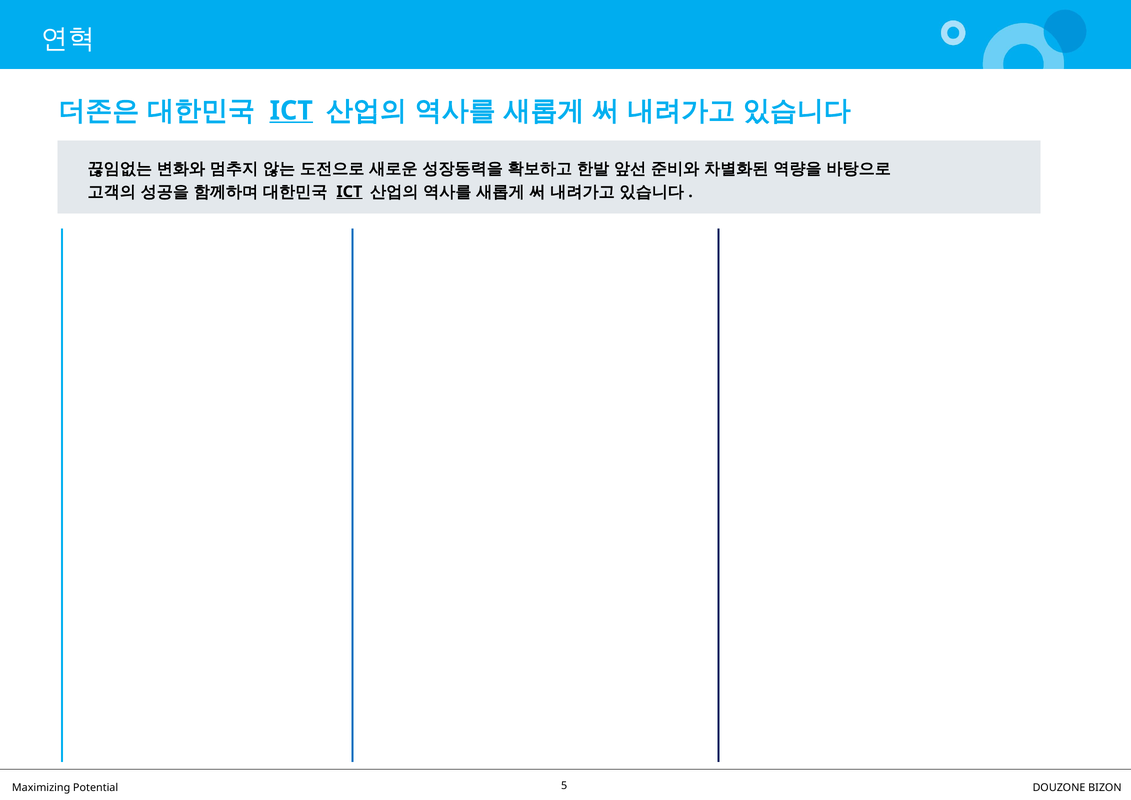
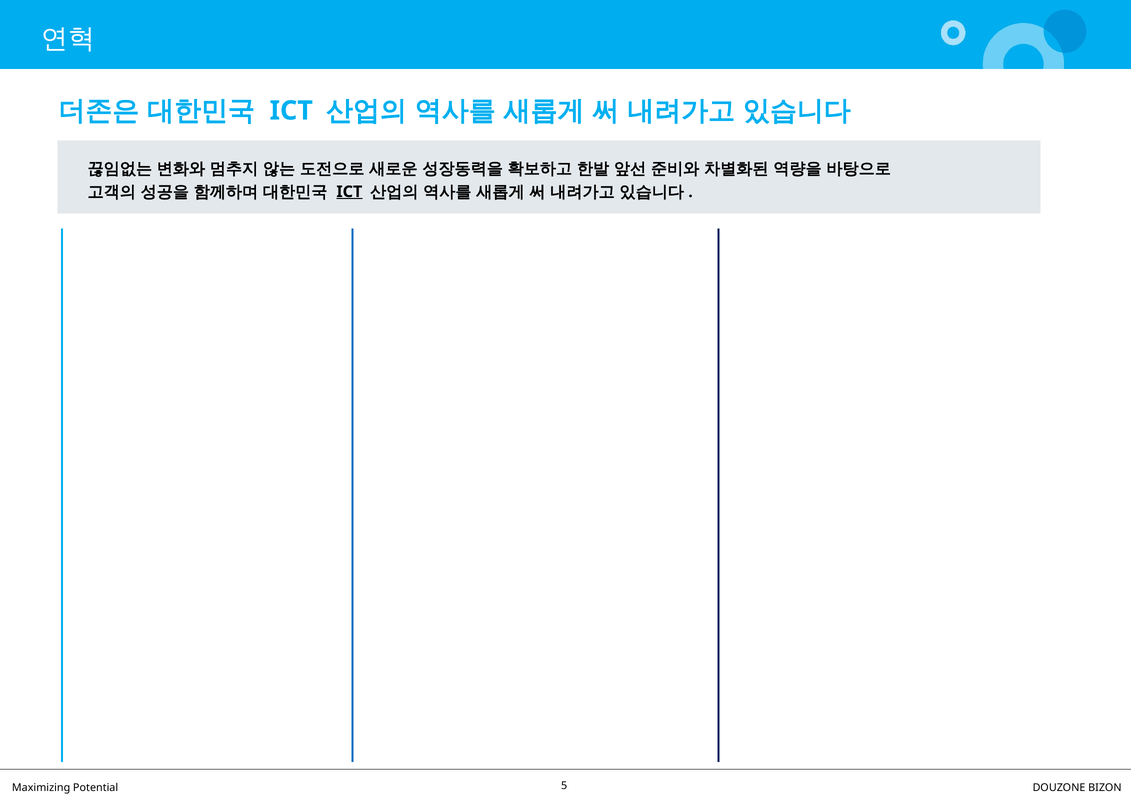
ICT at (291, 111) underline: present -> none
